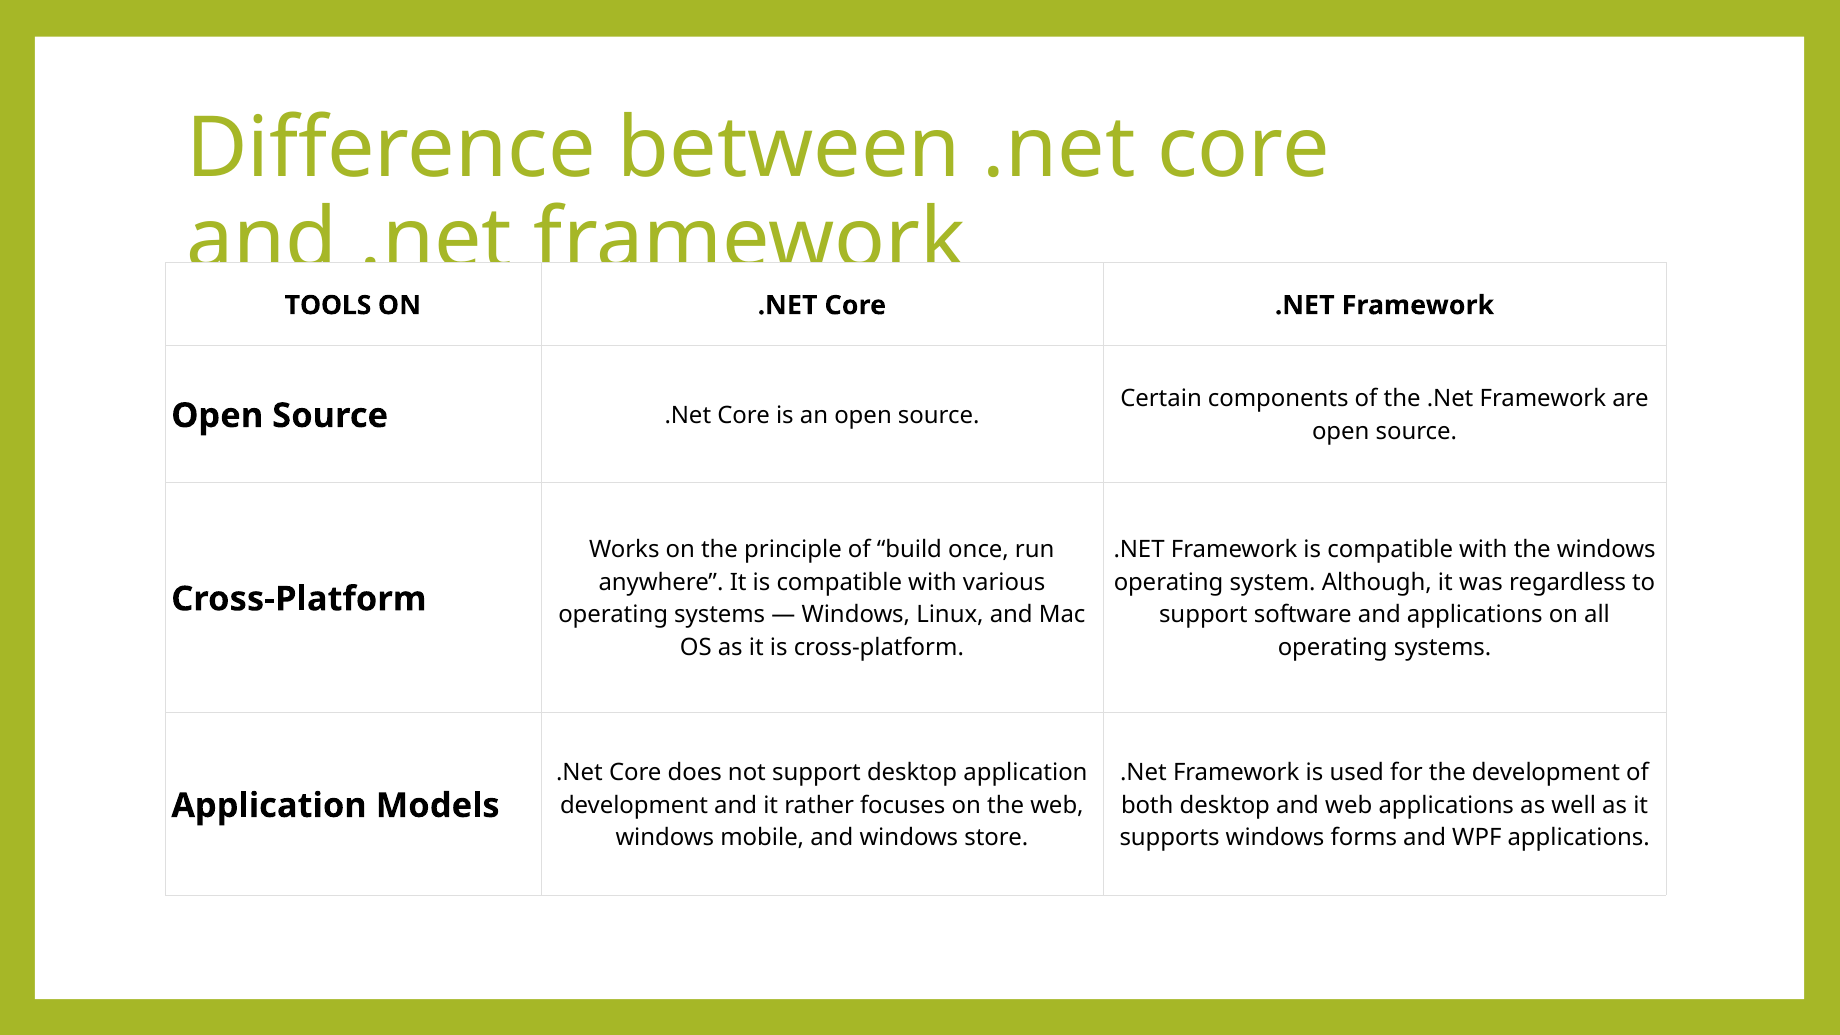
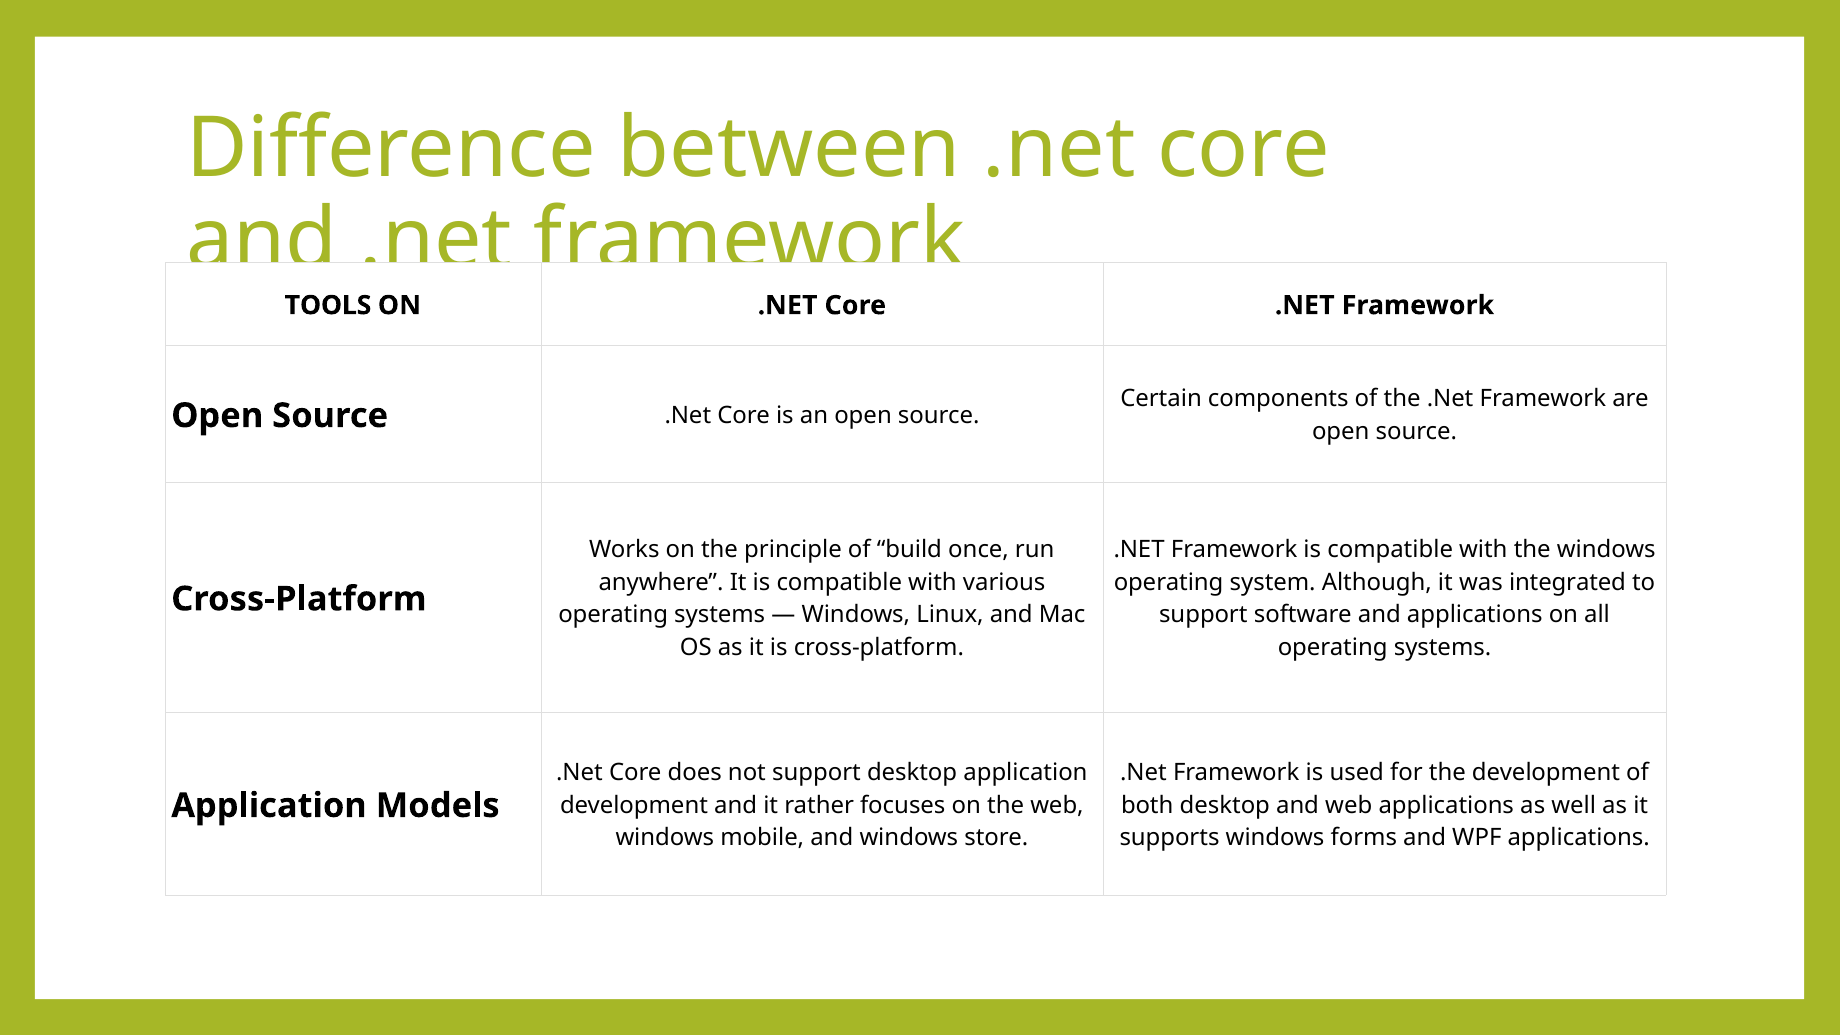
regardless: regardless -> integrated
